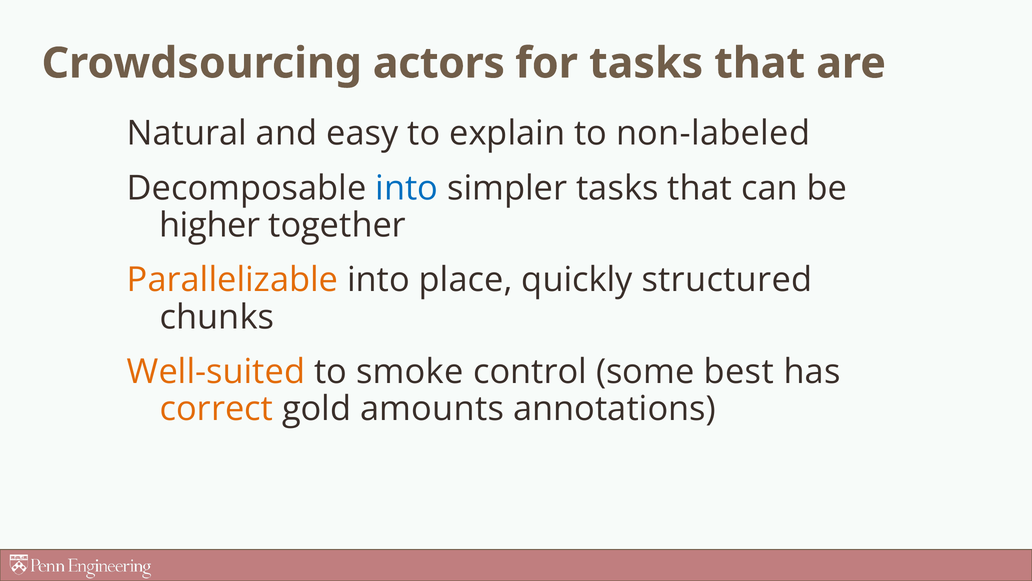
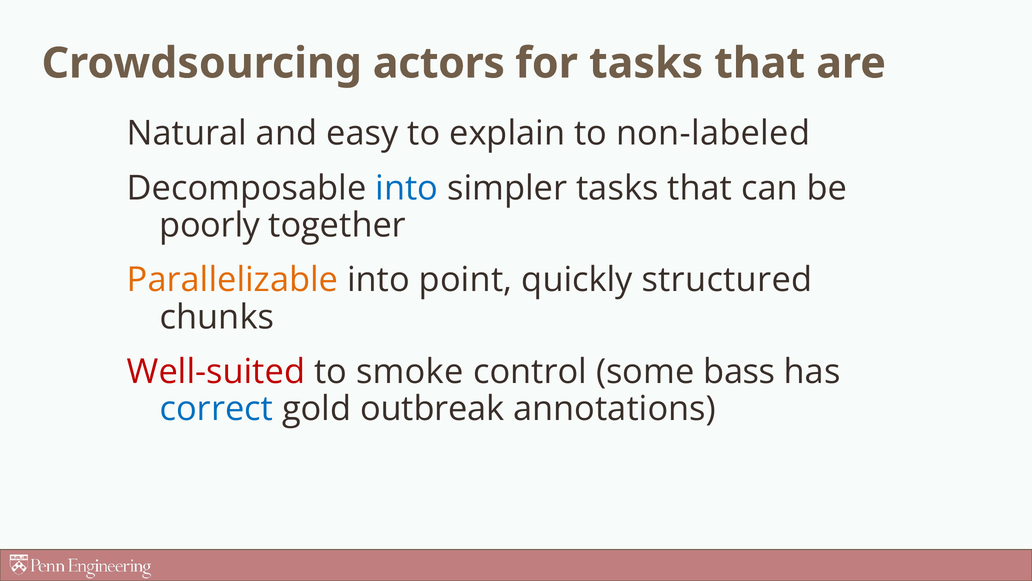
higher: higher -> poorly
place: place -> point
Well-suited colour: orange -> red
best: best -> bass
correct colour: orange -> blue
amounts: amounts -> outbreak
